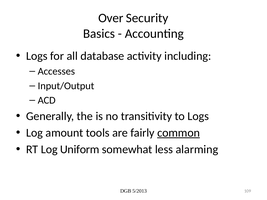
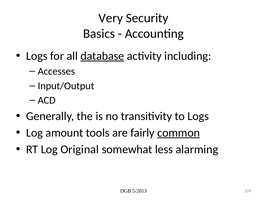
Over: Over -> Very
database underline: none -> present
Uniform: Uniform -> Original
